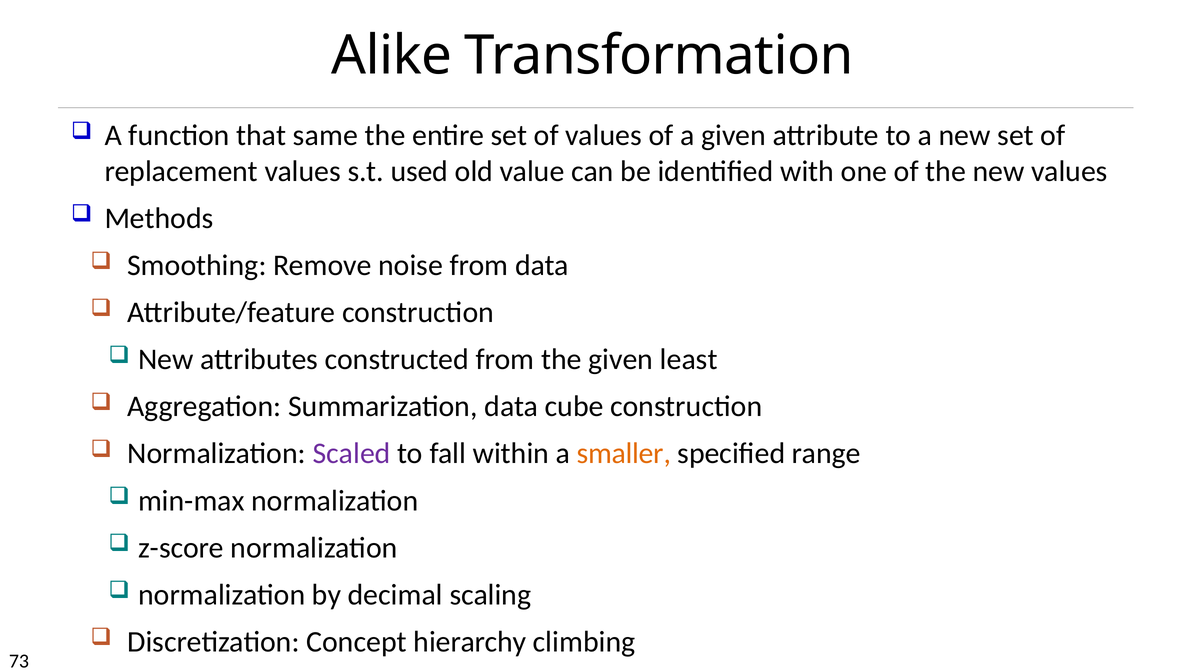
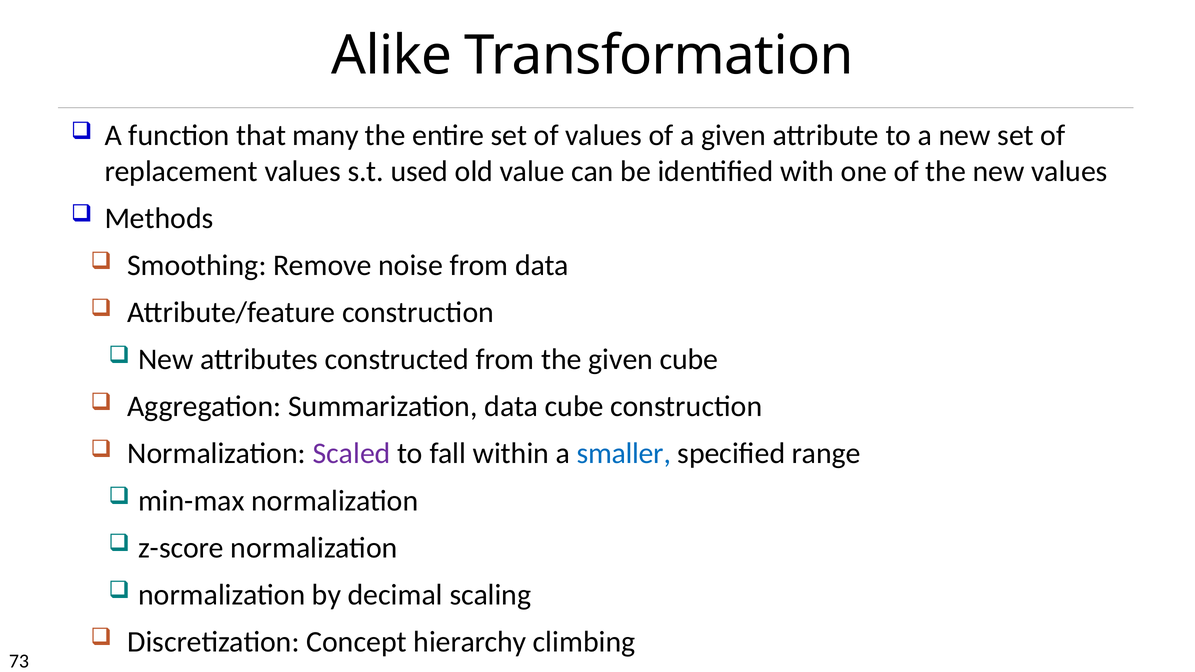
same: same -> many
given least: least -> cube
smaller colour: orange -> blue
